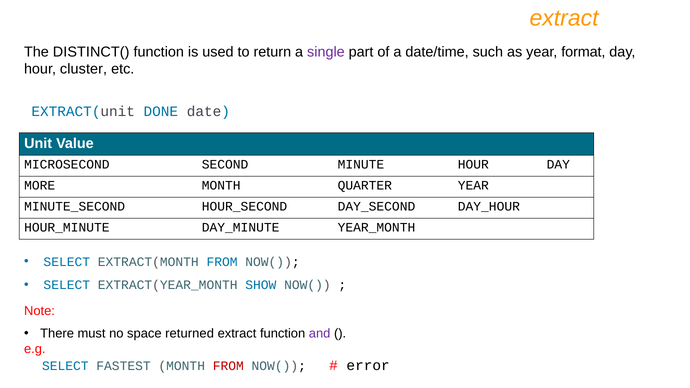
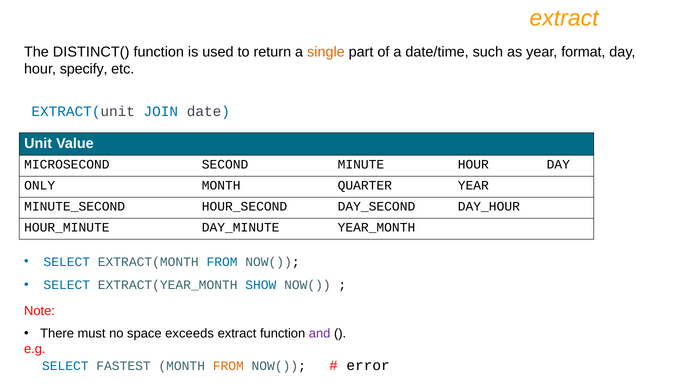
single colour: purple -> orange
cluster: cluster -> specify
DONE: DONE -> JOIN
MORE: MORE -> ONLY
returned: returned -> exceeds
FROM at (228, 366) colour: red -> orange
